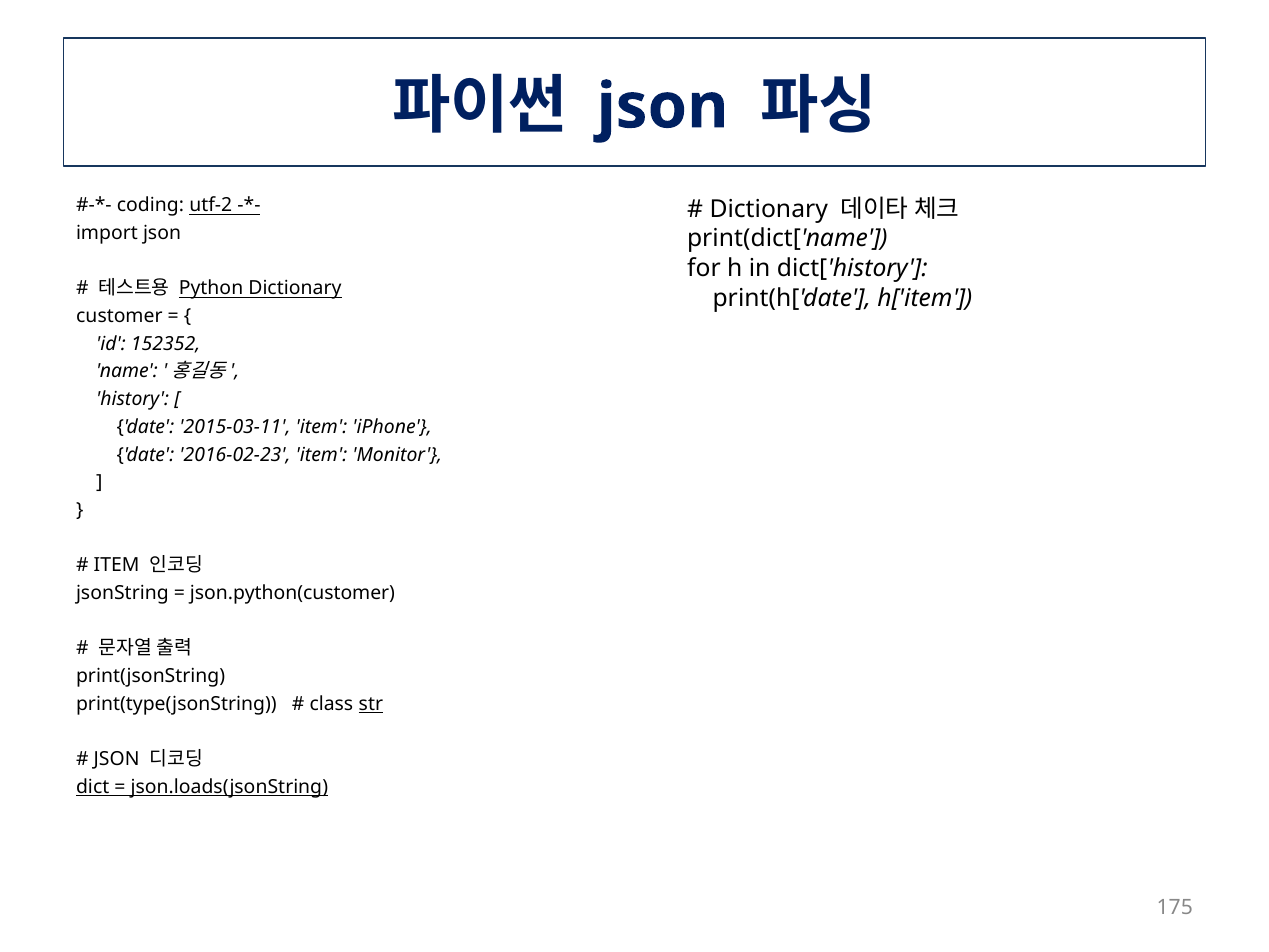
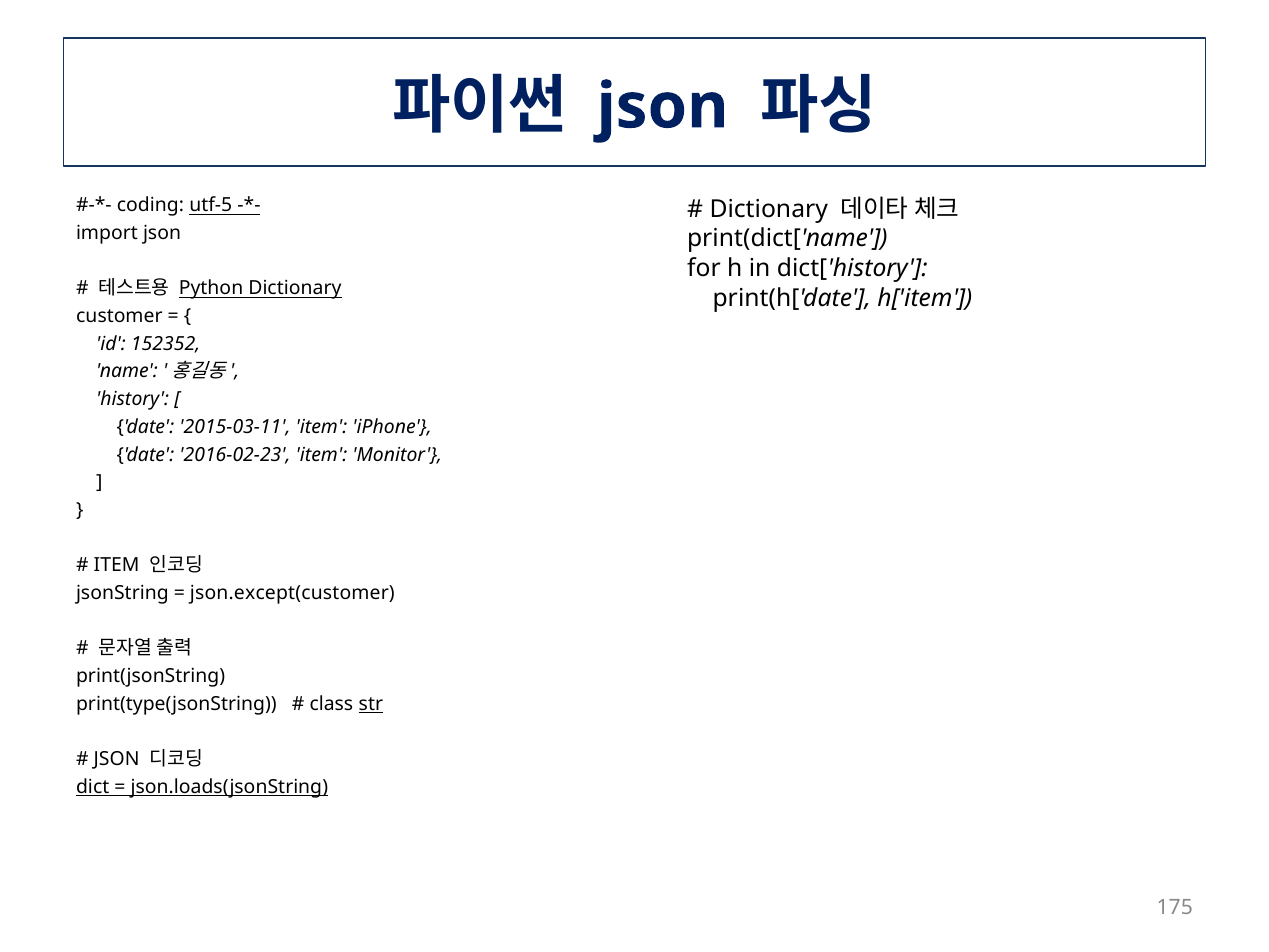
utf-2: utf-2 -> utf-5
json.python(customer: json.python(customer -> json.except(customer
